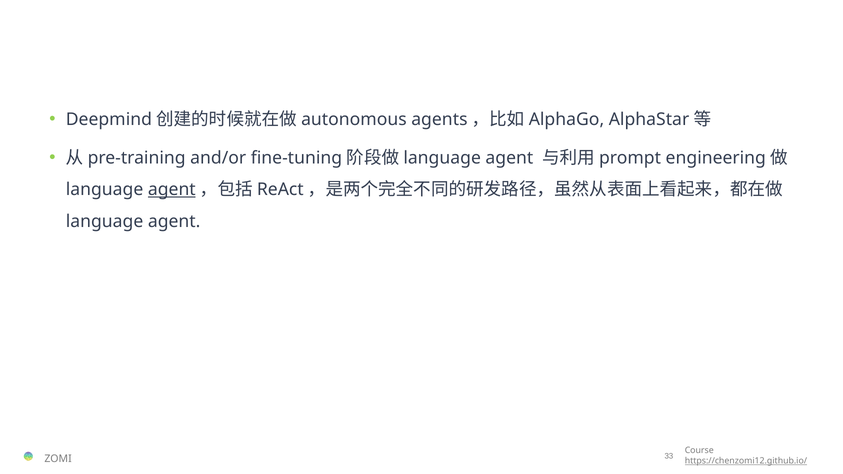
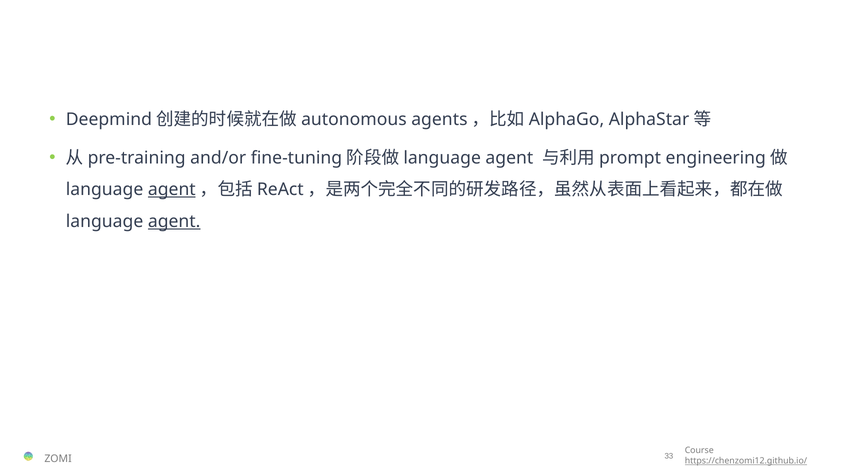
agent at (174, 221) underline: none -> present
